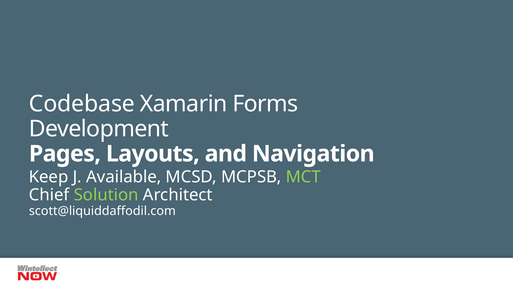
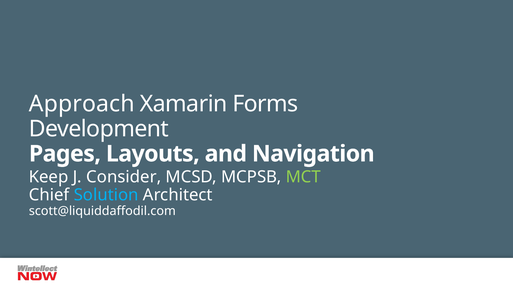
Codebase: Codebase -> Approach
Available: Available -> Consider
Solution colour: light green -> light blue
